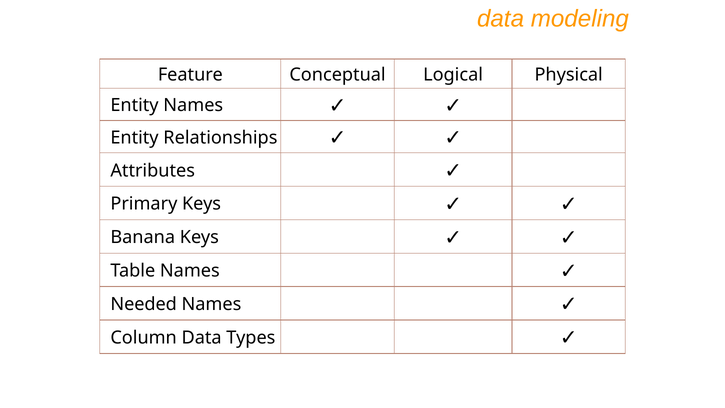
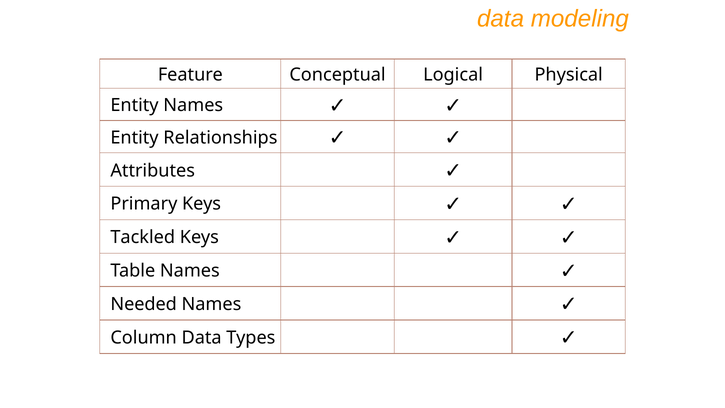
Banana: Banana -> Tackled
